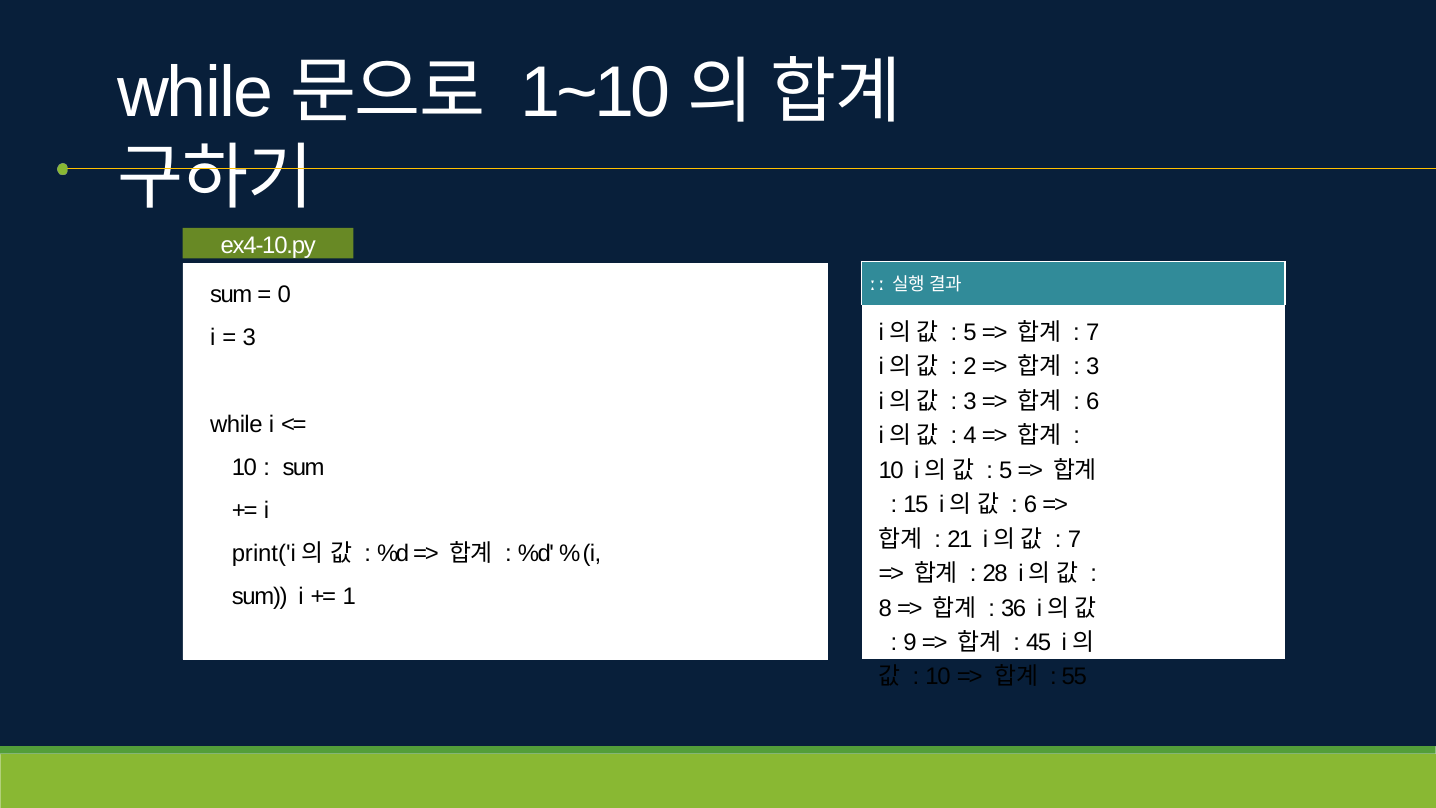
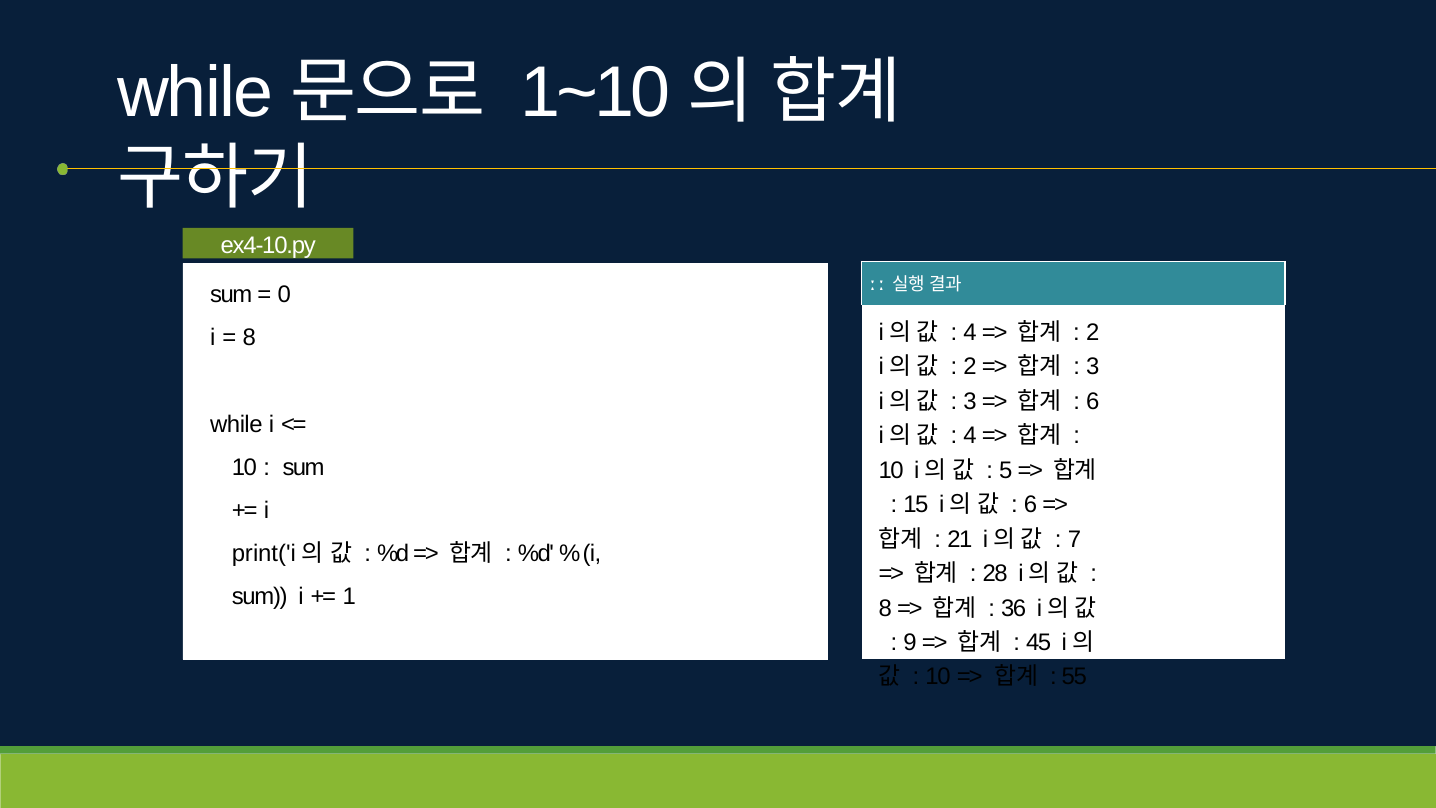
5 at (970, 332): 5 -> 4
7 at (1093, 332): 7 -> 2
3 at (249, 337): 3 -> 8
